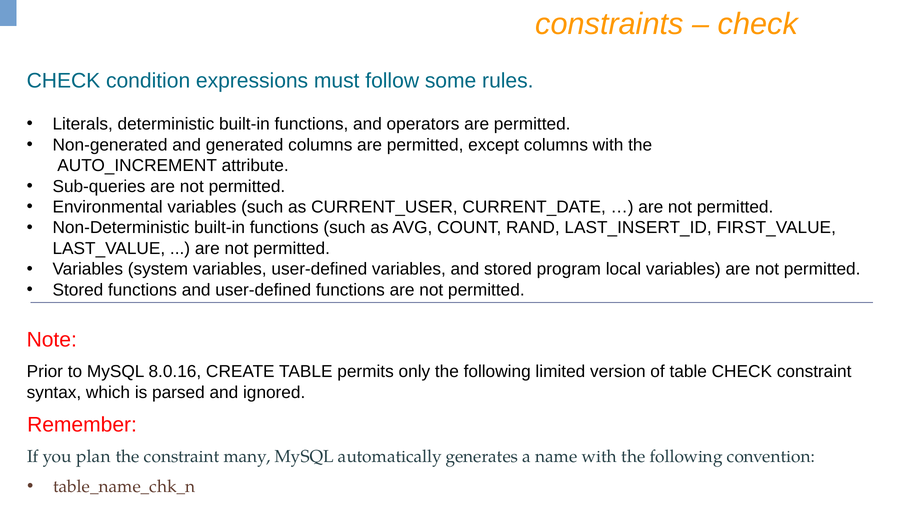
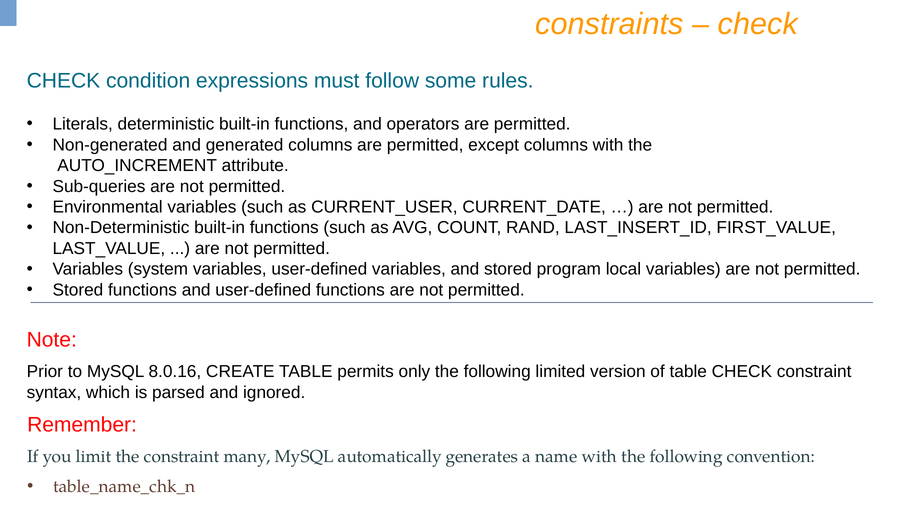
plan: plan -> limit
